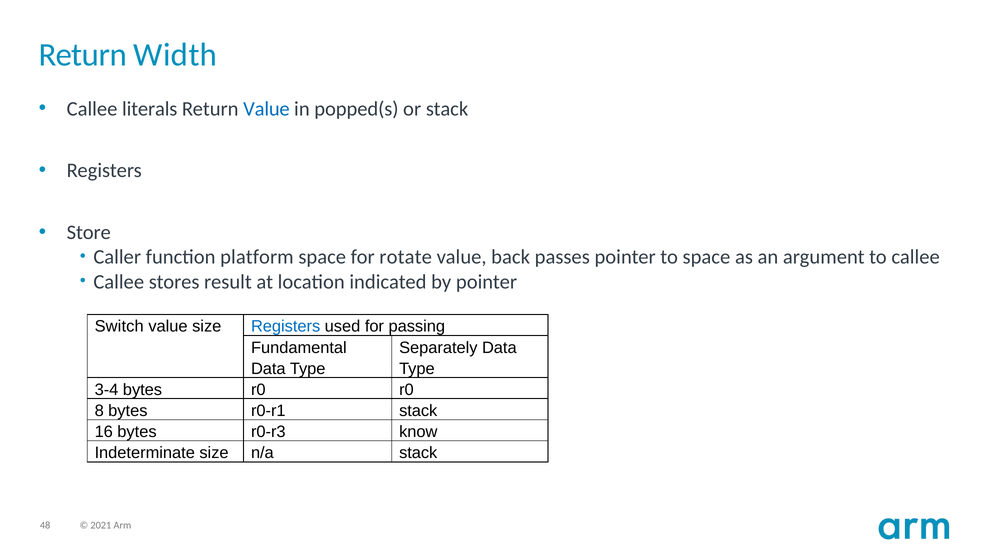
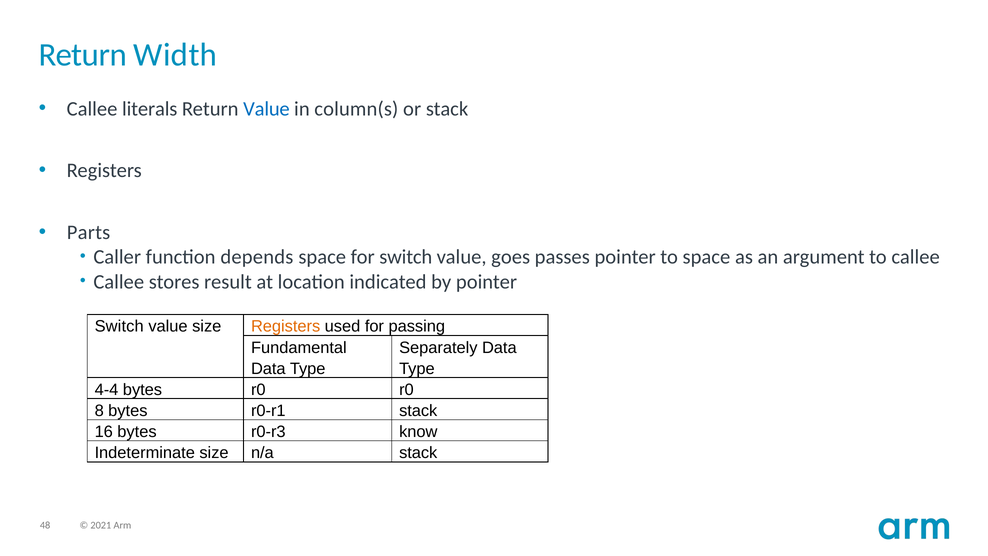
popped(s: popped(s -> column(s
Store: Store -> Parts
platform: platform -> depends
for rotate: rotate -> switch
back: back -> goes
Registers at (286, 326) colour: blue -> orange
3-4: 3-4 -> 4-4
